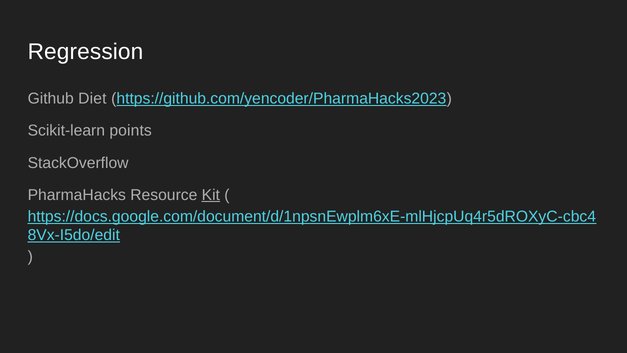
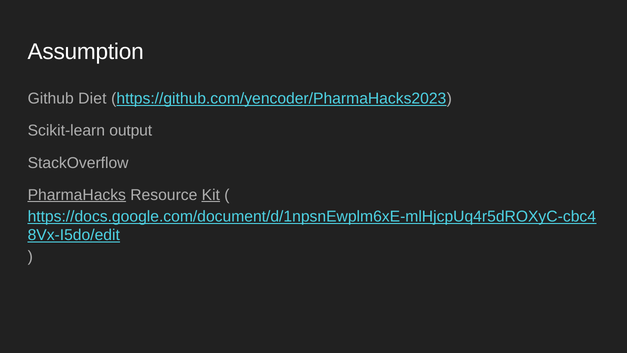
Regression: Regression -> Assumption
points: points -> output
PharmaHacks underline: none -> present
